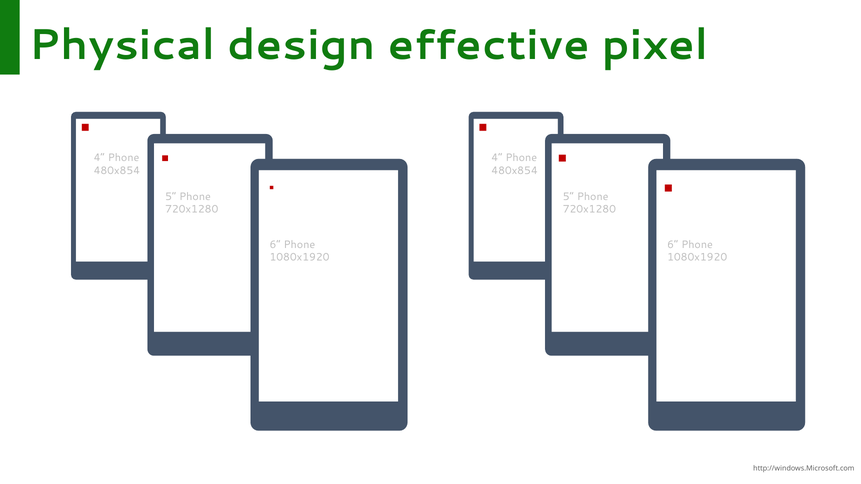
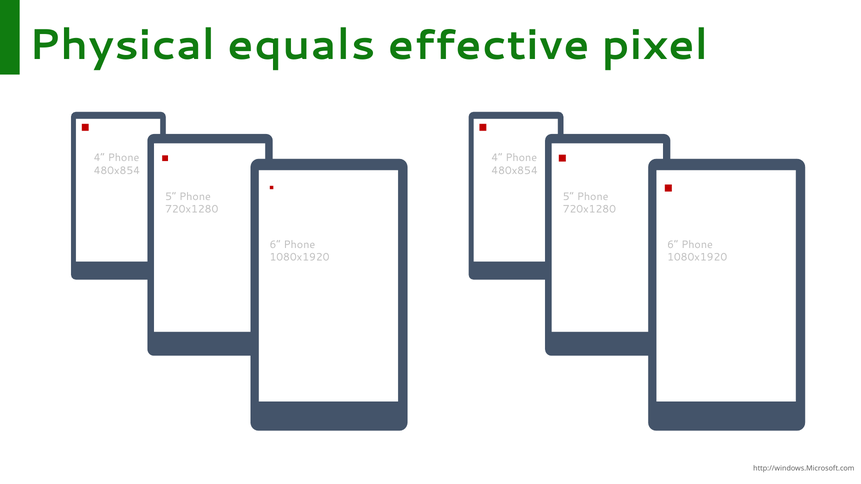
design: design -> equals
